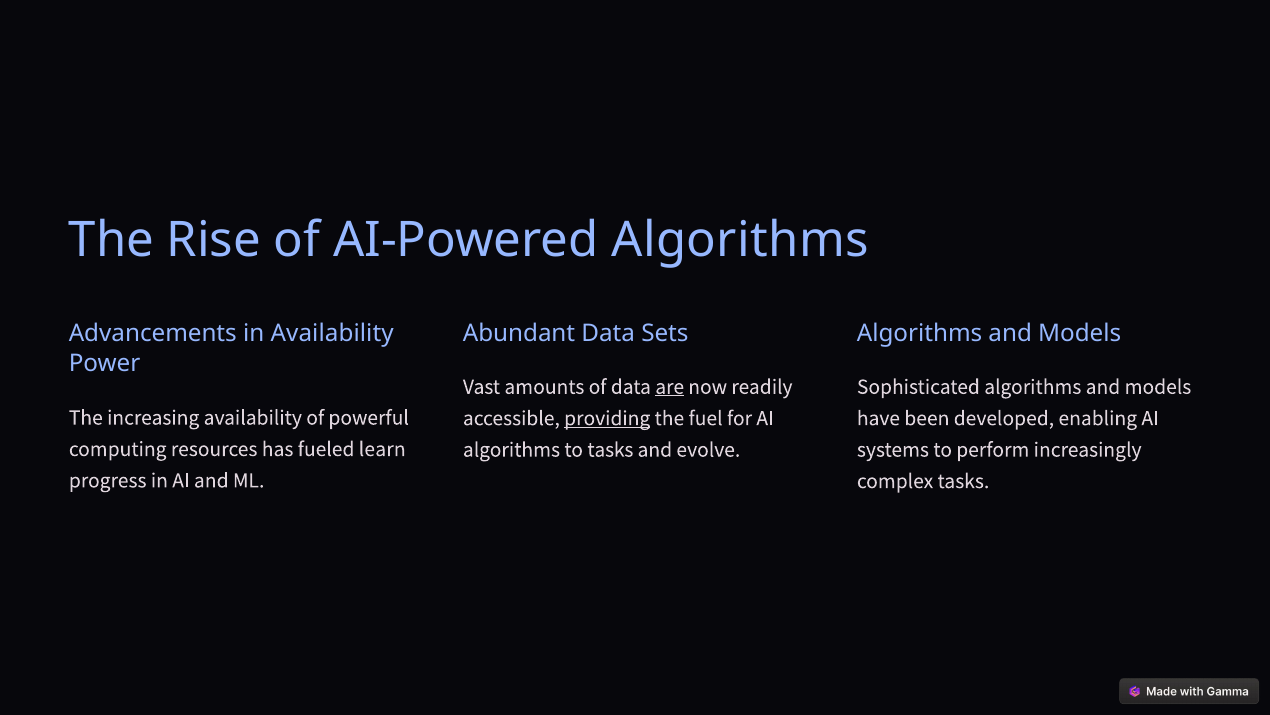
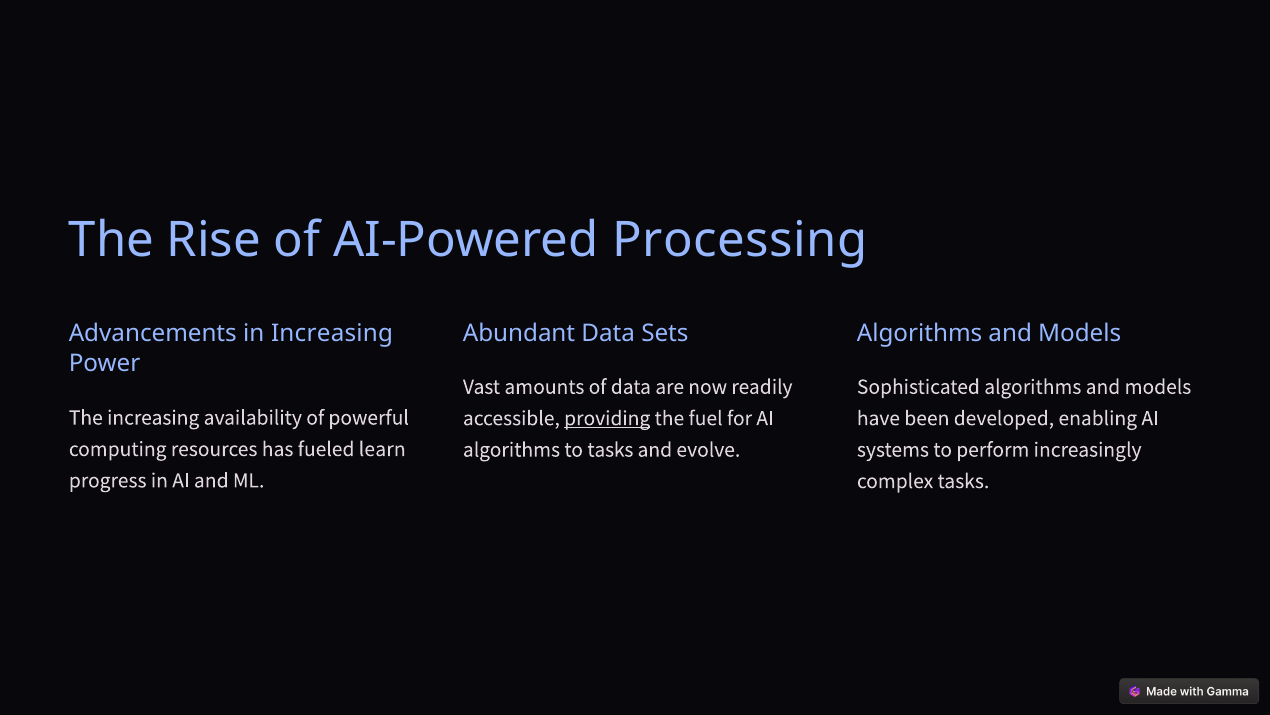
AI-Powered Algorithms: Algorithms -> Processing
in Availability: Availability -> Increasing
are underline: present -> none
